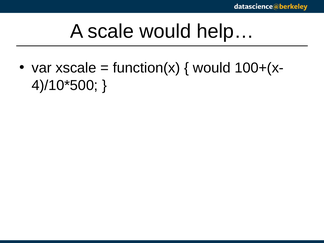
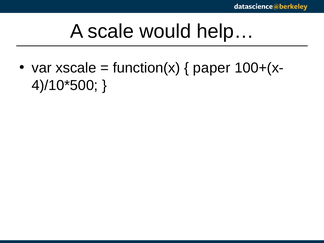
would at (212, 68): would -> paper
